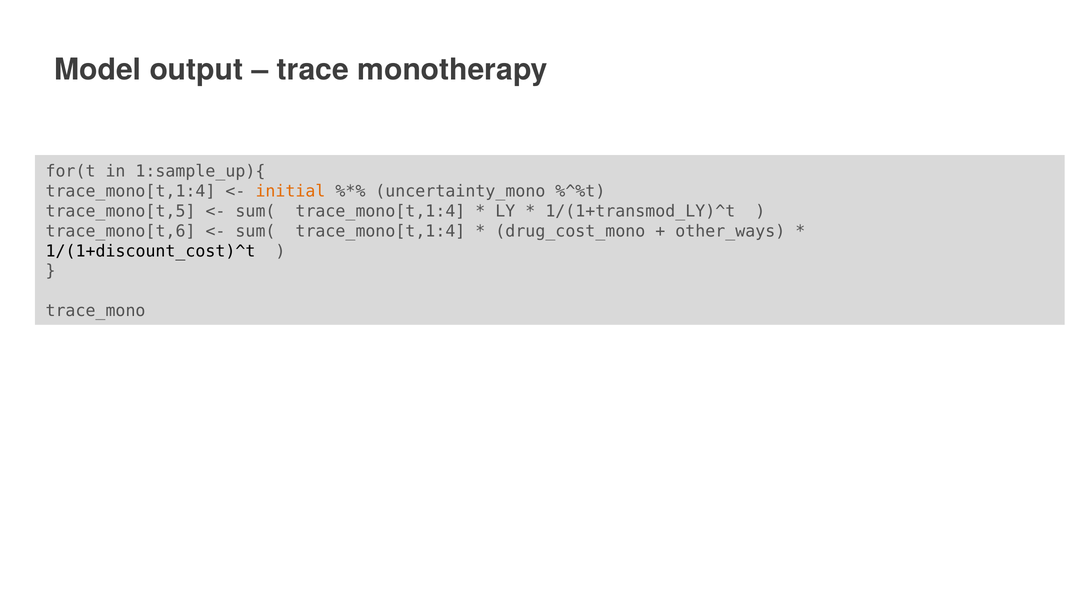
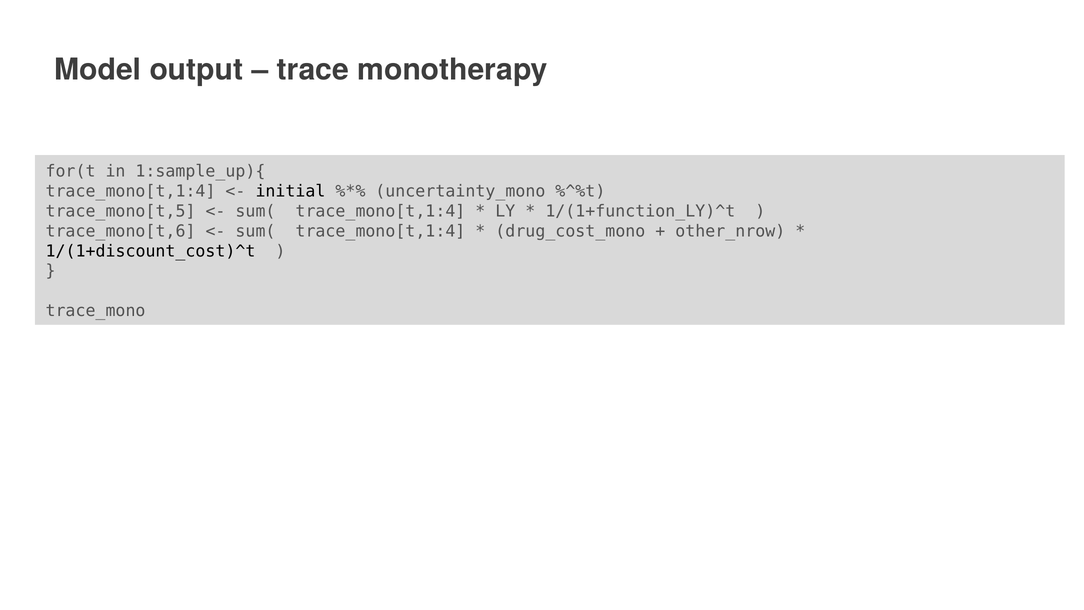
initial colour: orange -> black
1/(1+transmod_LY)^t: 1/(1+transmod_LY)^t -> 1/(1+function_LY)^t
other_ways: other_ways -> other_nrow
